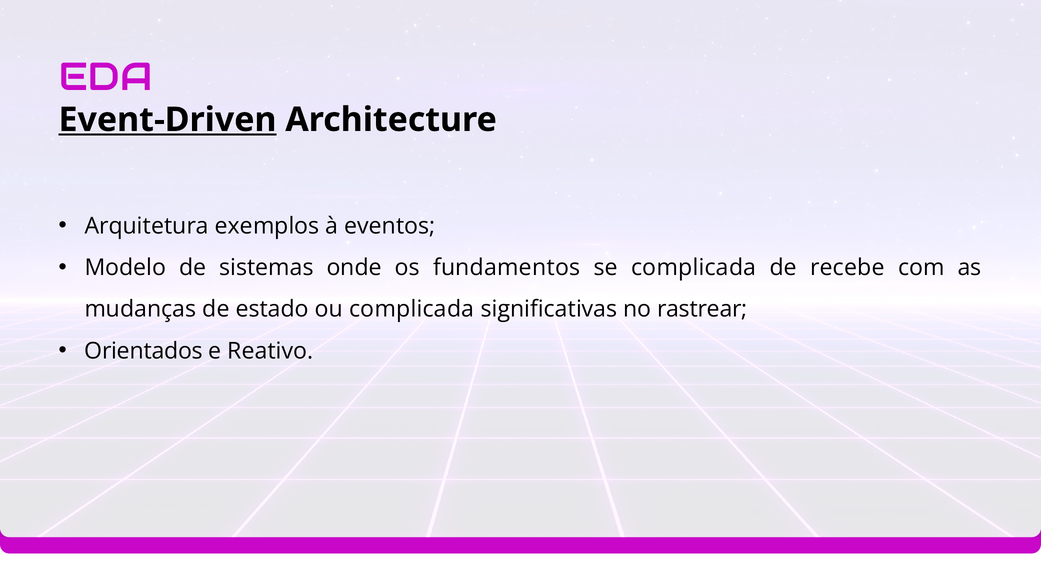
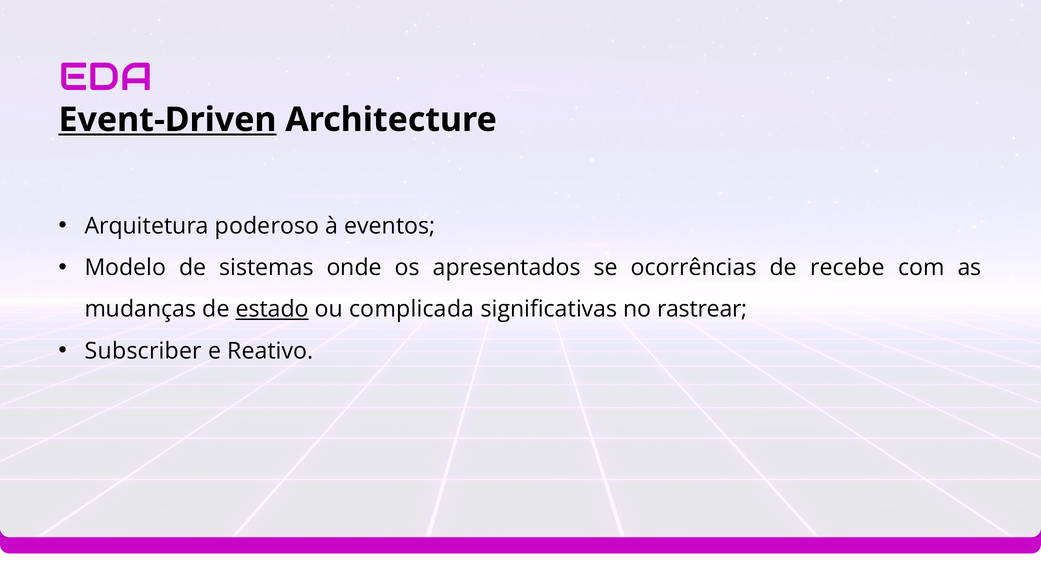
exemplos: exemplos -> poderoso
fundamentos: fundamentos -> apresentados
se complicada: complicada -> ocorrências
estado underline: none -> present
Orientados: Orientados -> Subscriber
